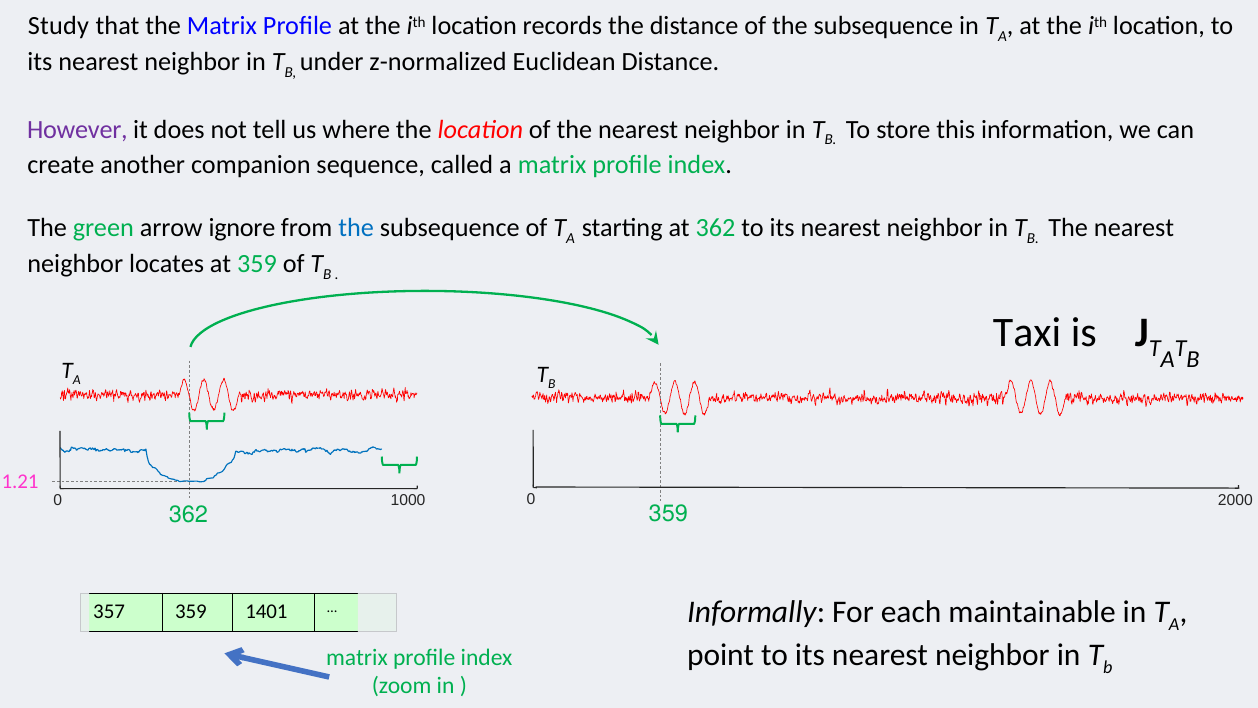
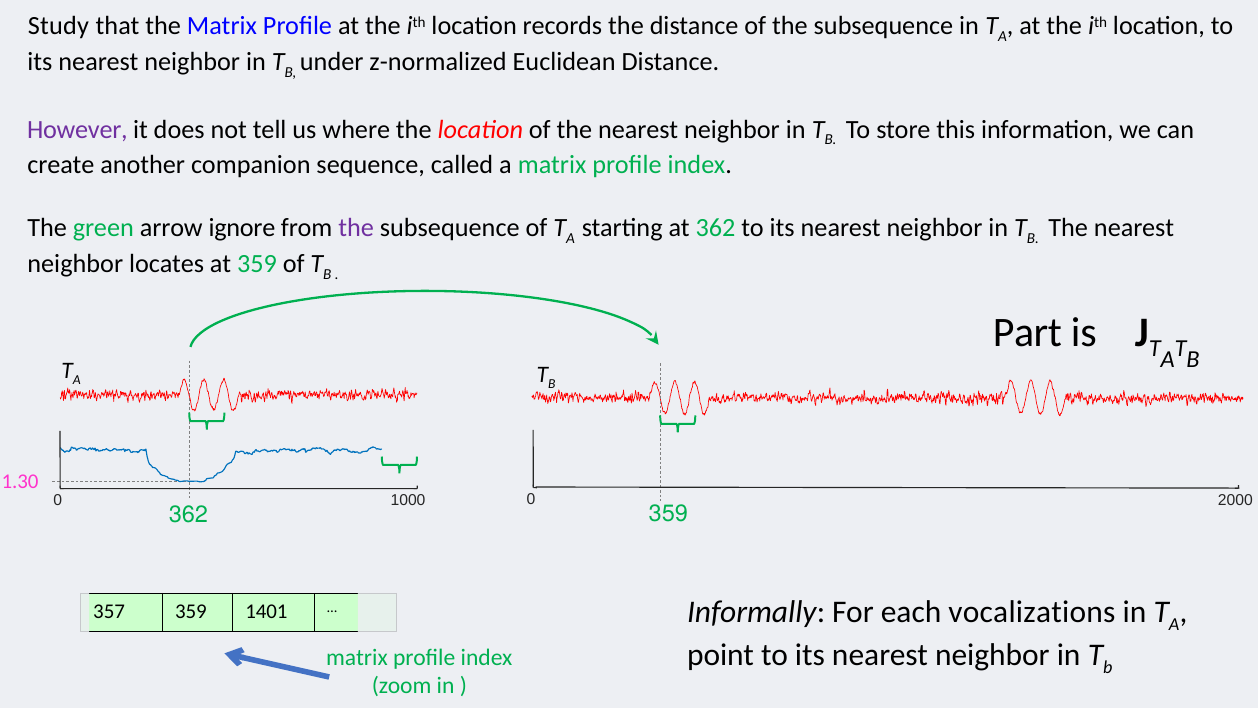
the at (356, 228) colour: blue -> purple
Taxi: Taxi -> Part
1.21: 1.21 -> 1.30
maintainable: maintainable -> vocalizations
